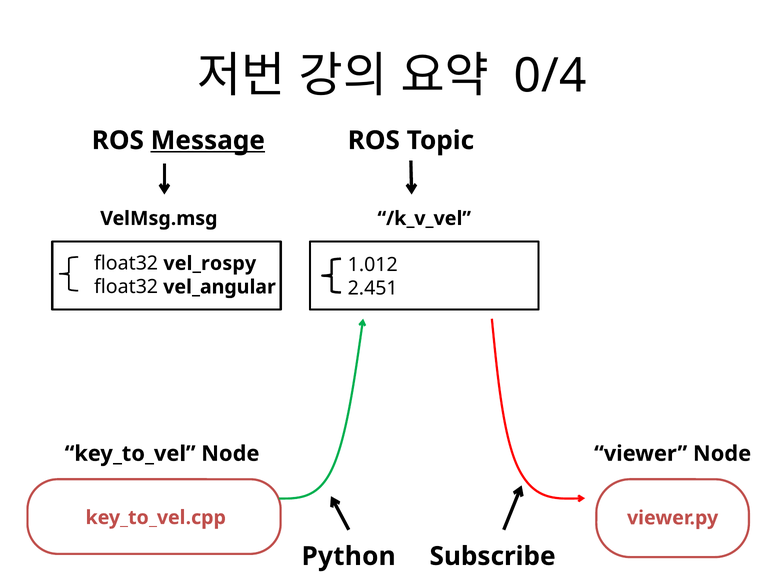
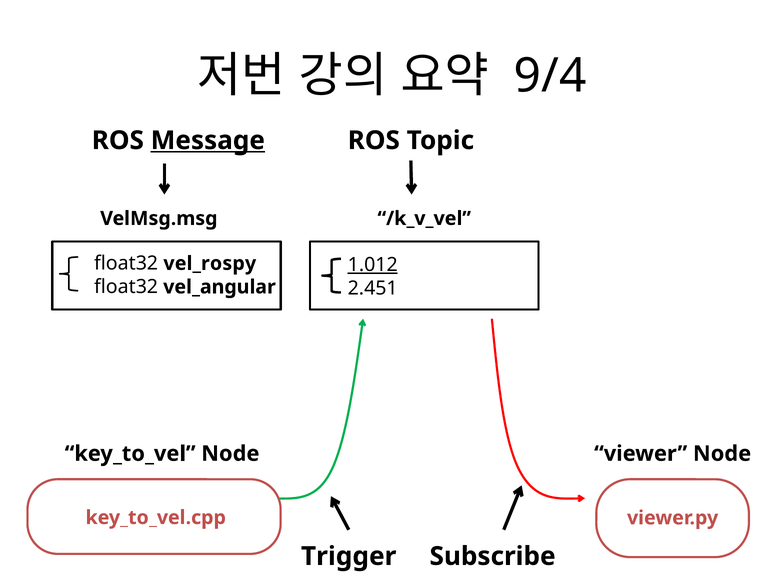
0/4: 0/4 -> 9/4
1.012 underline: none -> present
Python: Python -> Trigger
